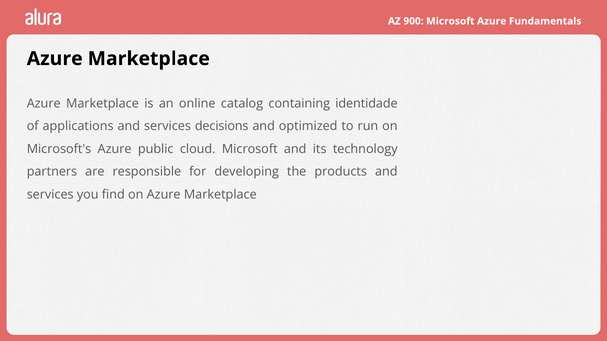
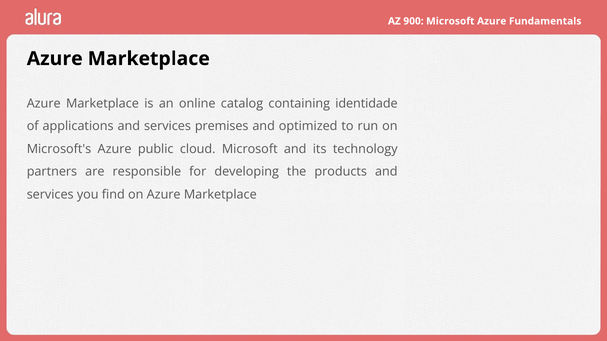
decisions: decisions -> premises
